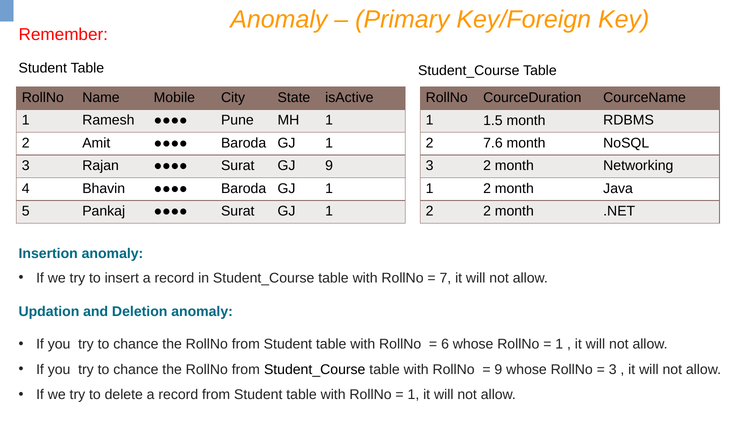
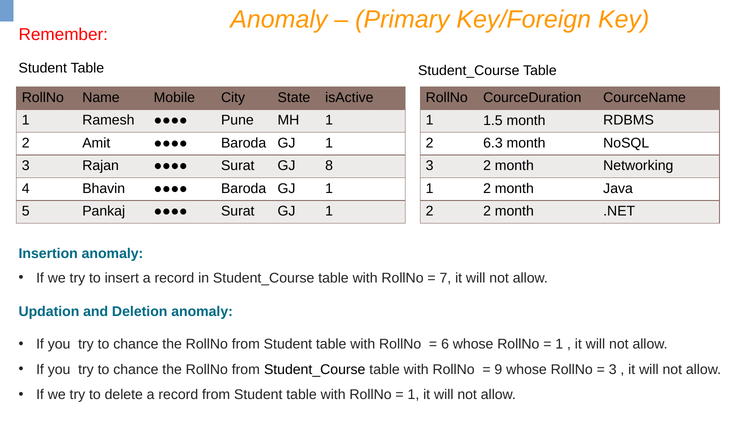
7.6: 7.6 -> 6.3
GJ 9: 9 -> 8
